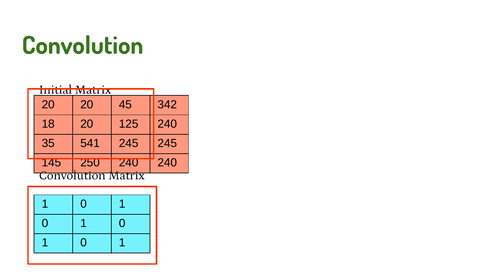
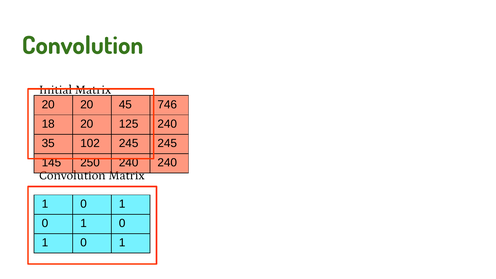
342: 342 -> 746
541: 541 -> 102
